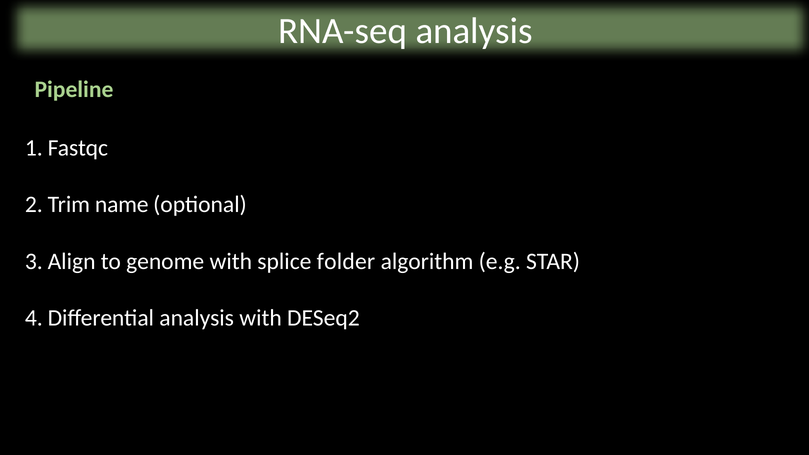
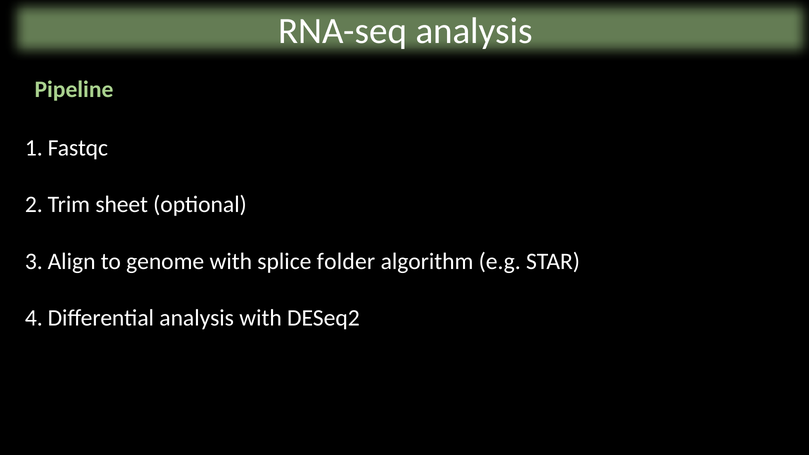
name: name -> sheet
